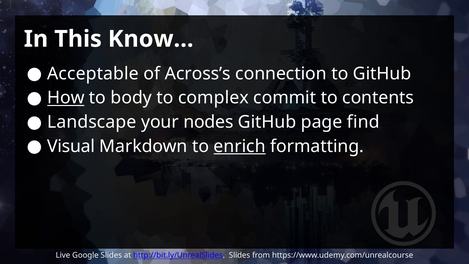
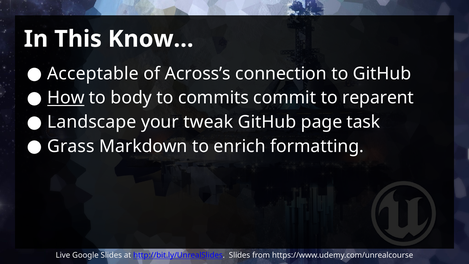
complex: complex -> commits
contents: contents -> reparent
nodes: nodes -> tweak
find: find -> task
Visual: Visual -> Grass
enrich underline: present -> none
